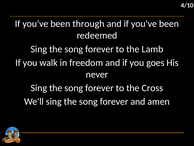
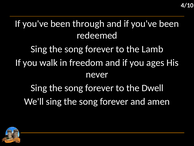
goes: goes -> ages
Cross: Cross -> Dwell
